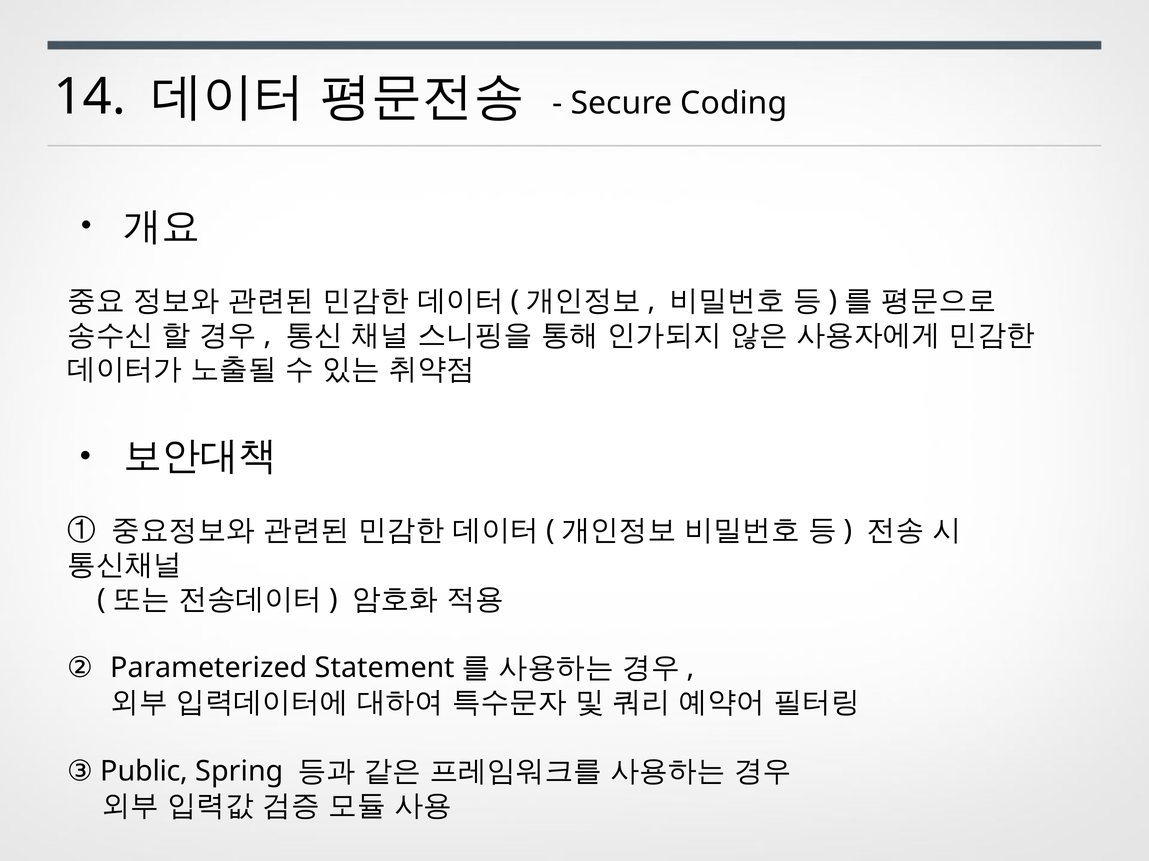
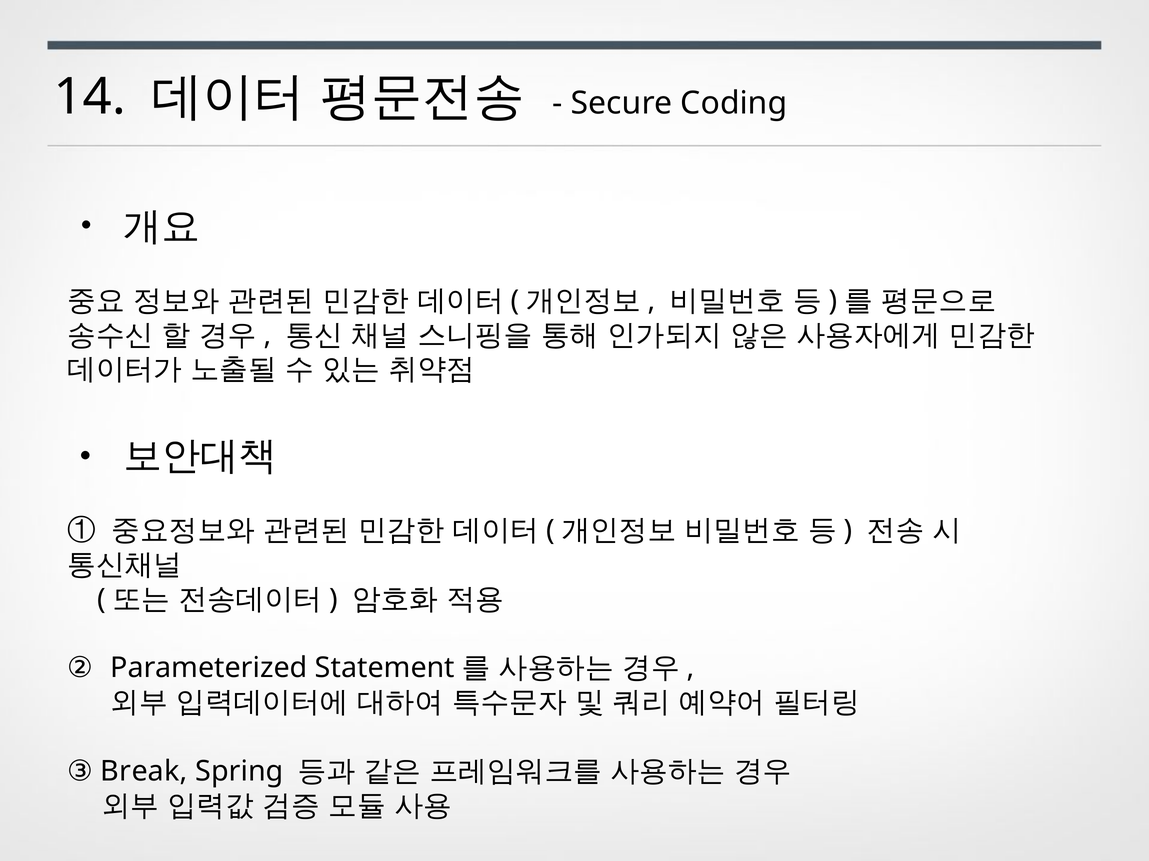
Public: Public -> Break
